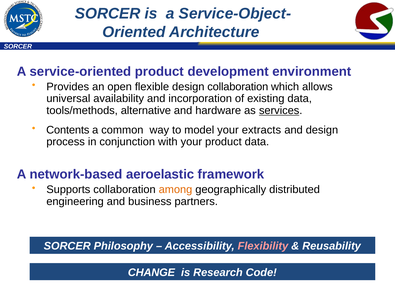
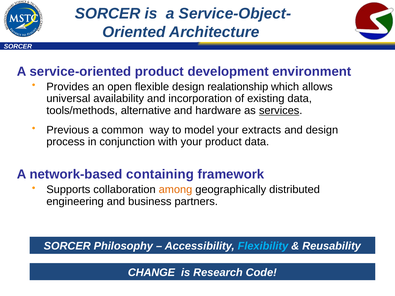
design collaboration: collaboration -> realationship
Contents: Contents -> Previous
aeroelastic: aeroelastic -> containing
Flexibility colour: pink -> light blue
